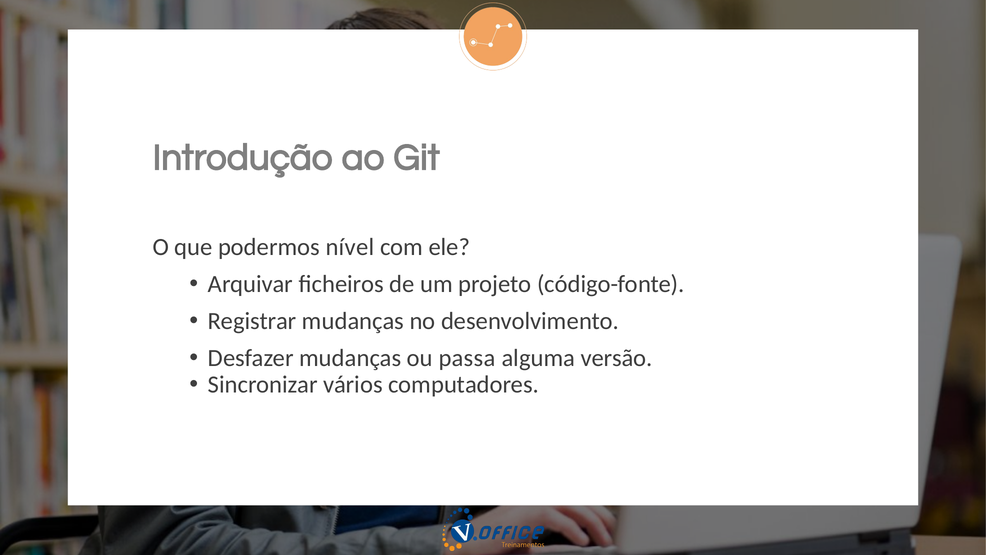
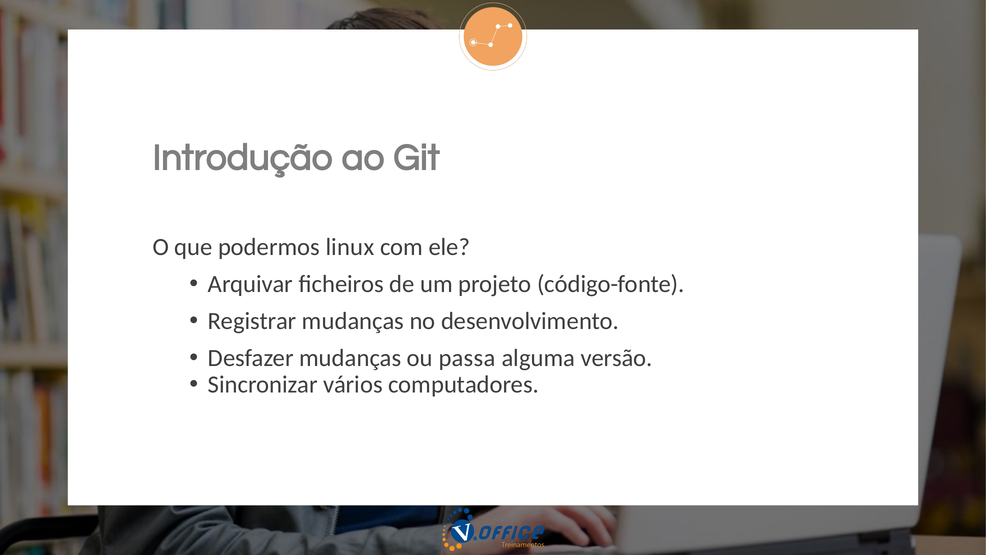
nível: nível -> linux
